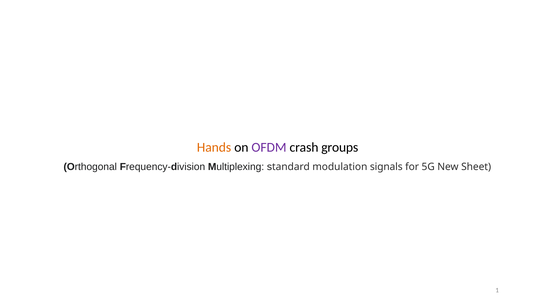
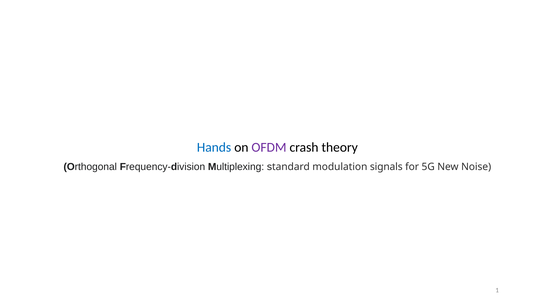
Hands colour: orange -> blue
groups: groups -> theory
Sheet: Sheet -> Noise
